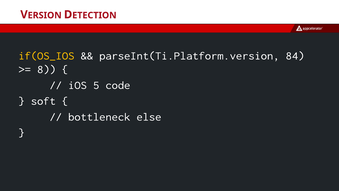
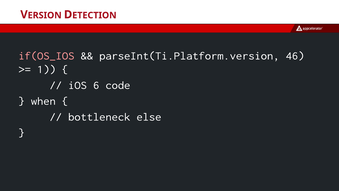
if(OS_IOS colour: yellow -> pink
84: 84 -> 46
8: 8 -> 1
5: 5 -> 6
soft: soft -> when
